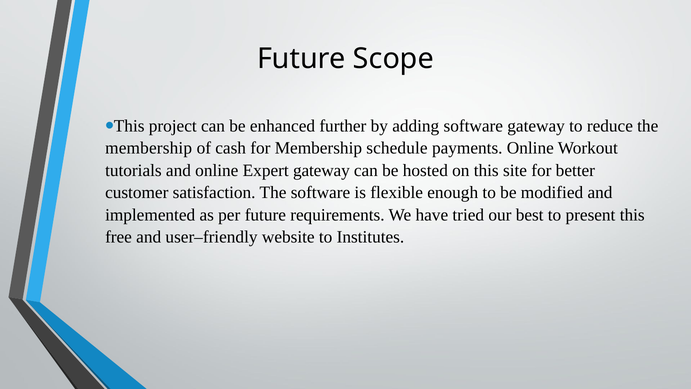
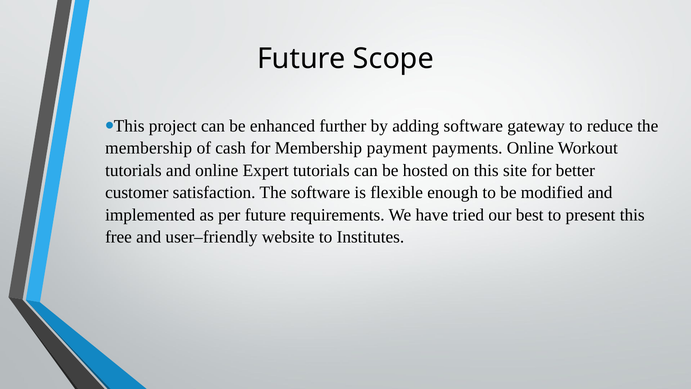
schedule: schedule -> payment
Expert gateway: gateway -> tutorials
